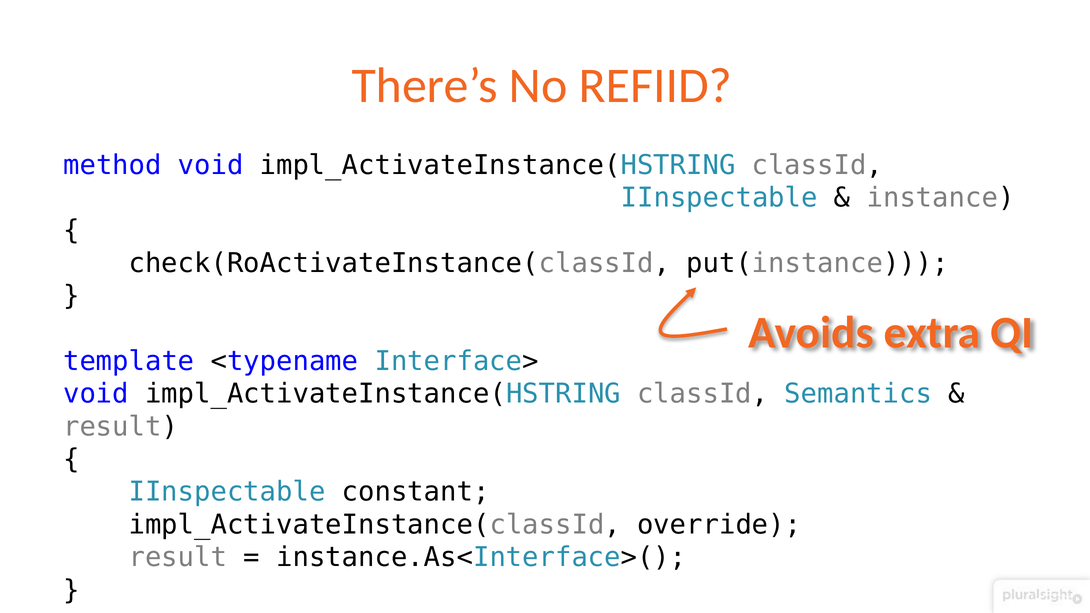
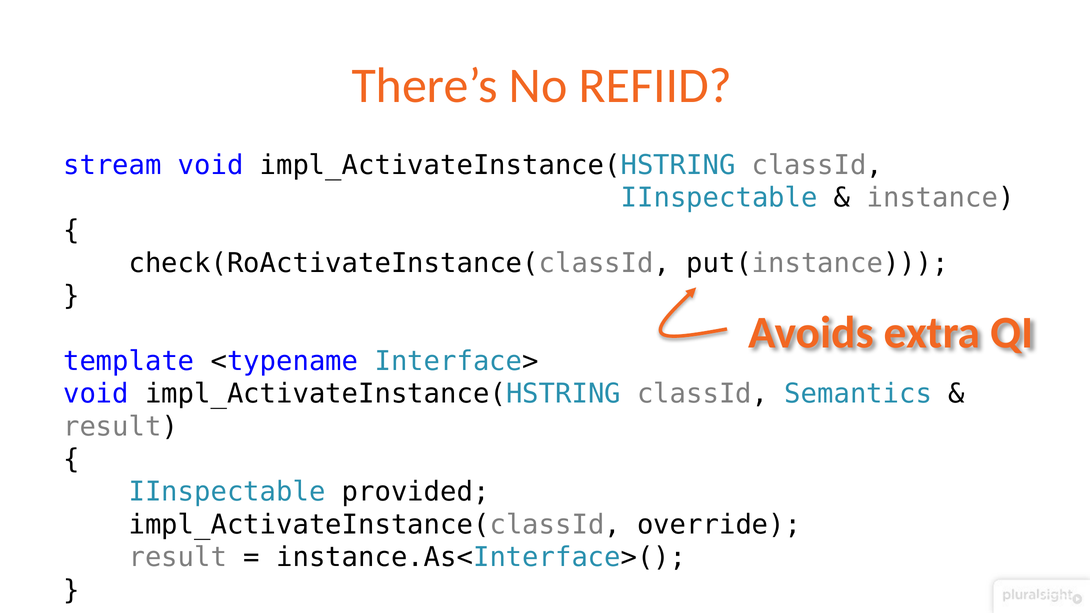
method: method -> stream
constant: constant -> provided
